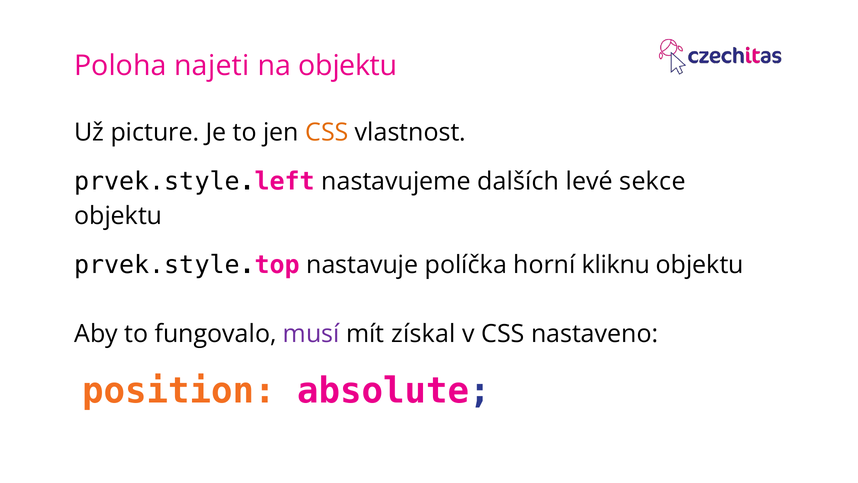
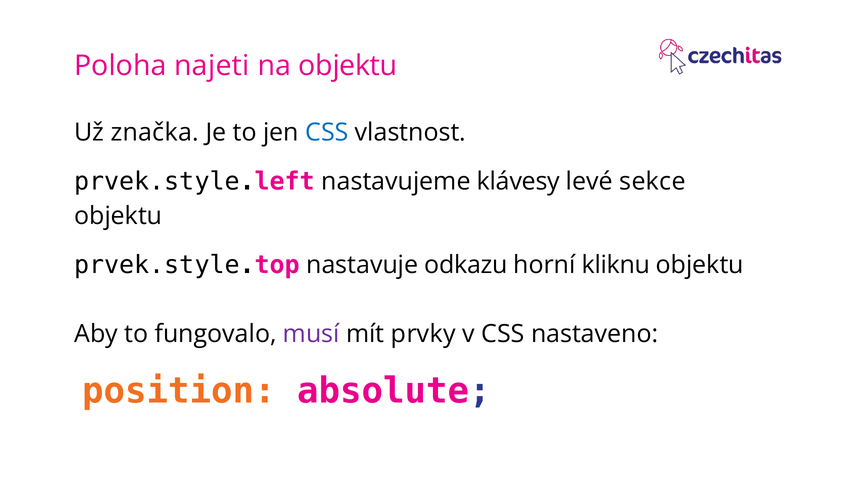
picture: picture -> značka
CSS at (327, 133) colour: orange -> blue
dalších: dalších -> klávesy
políčka: políčka -> odkazu
získal: získal -> prvky
